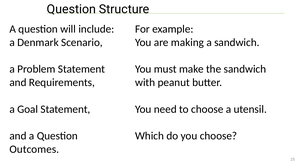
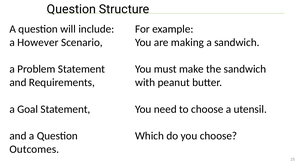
Denmark: Denmark -> However
